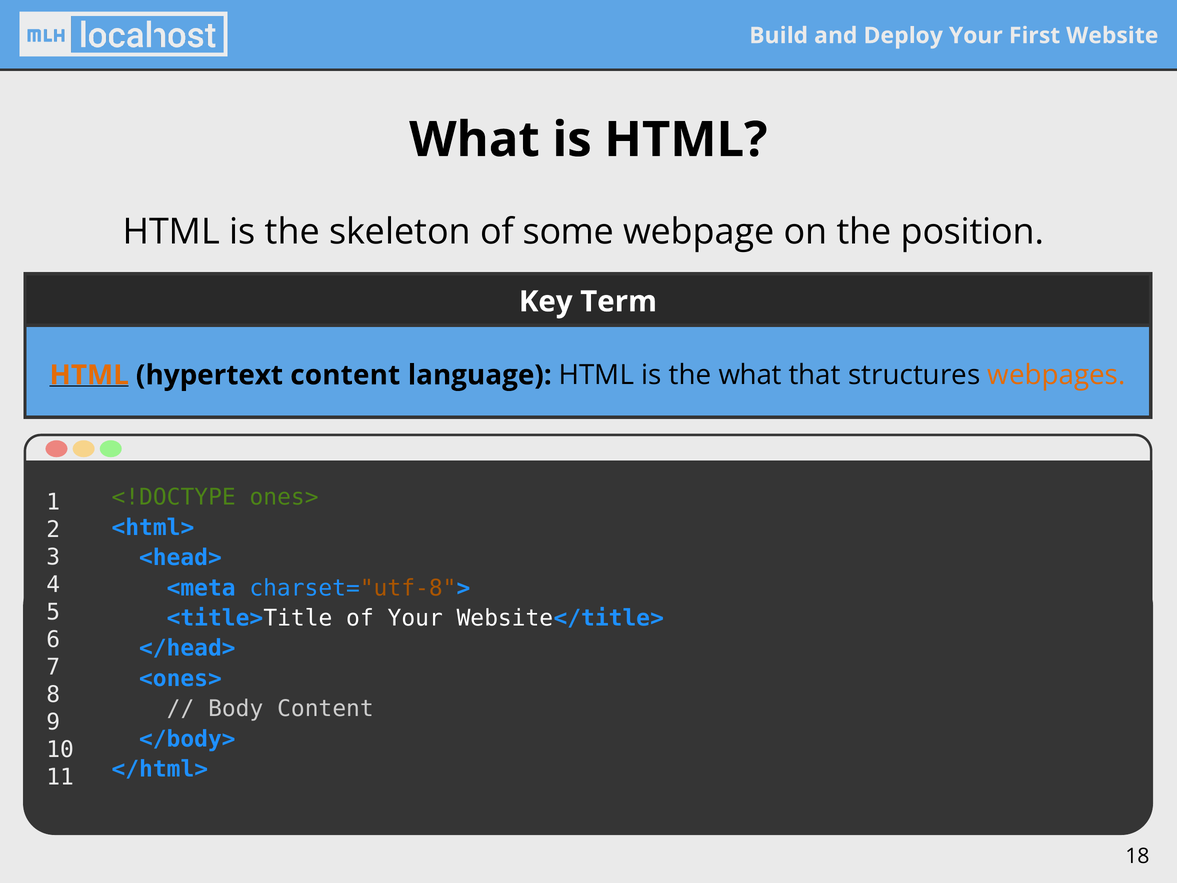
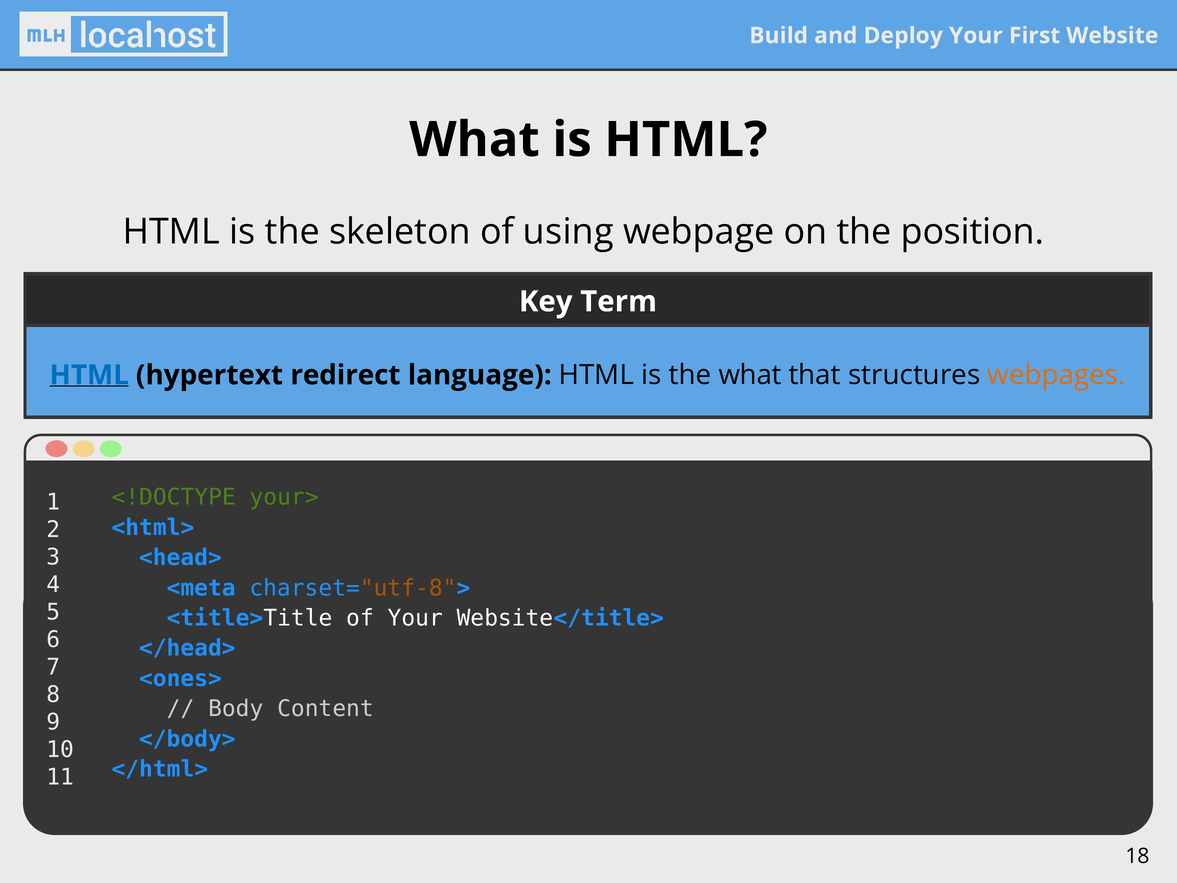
some: some -> using
HTML at (89, 375) colour: orange -> blue
hypertext content: content -> redirect
ones>: ones> -> your>
